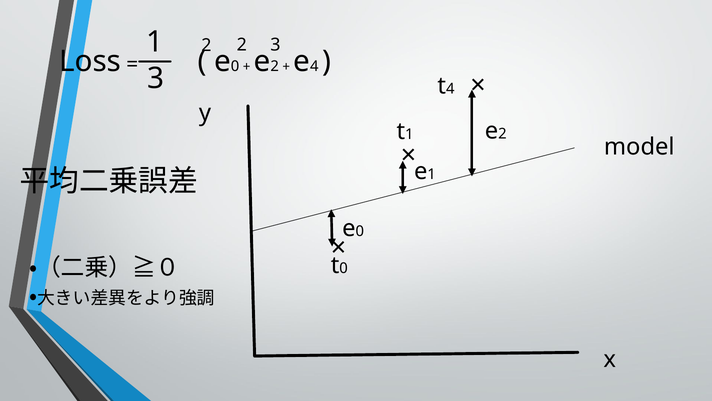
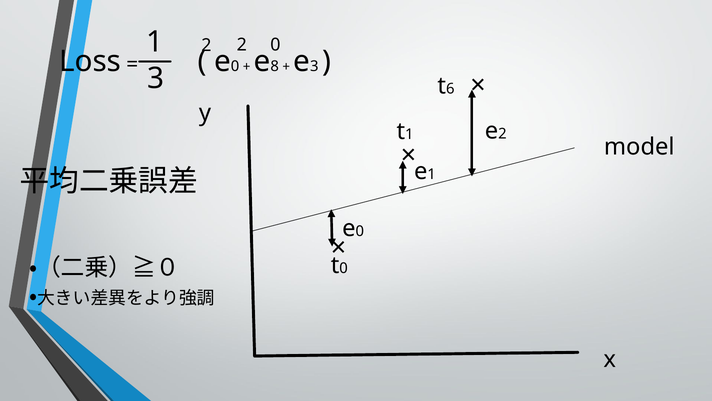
2 3: 3 -> 0
2 at (275, 66): 2 -> 8
4 at (314, 66): 4 -> 3
4 at (450, 89): 4 -> 6
